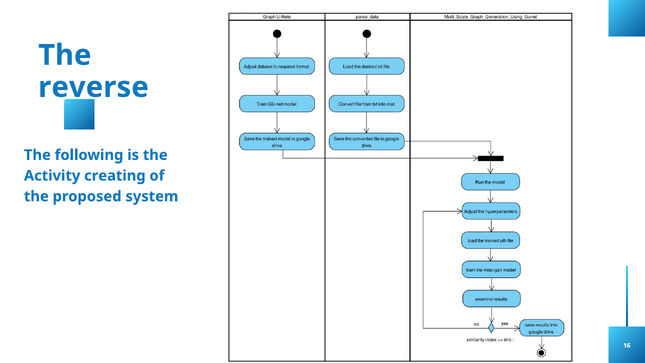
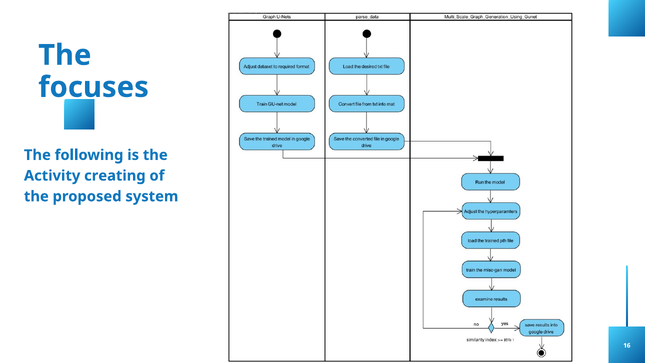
reverse: reverse -> focuses
